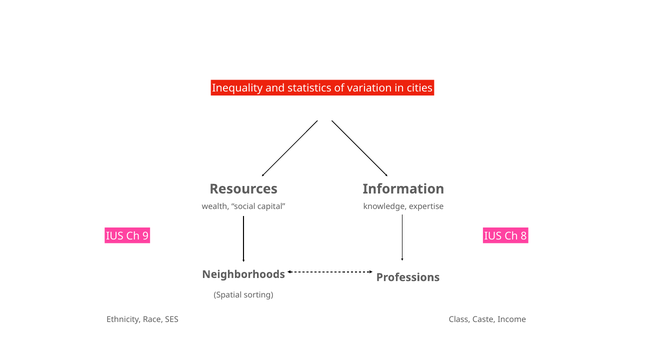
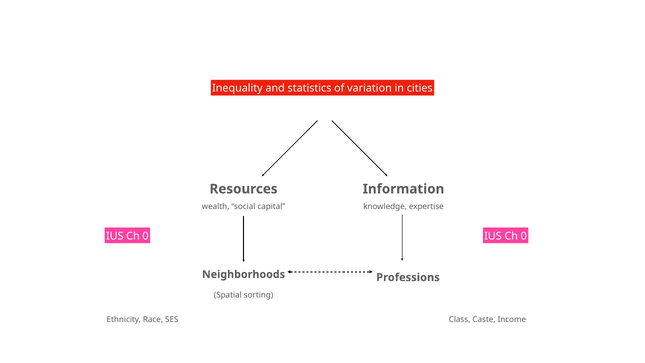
9 at (146, 236): 9 -> 0
8 at (524, 236): 8 -> 0
